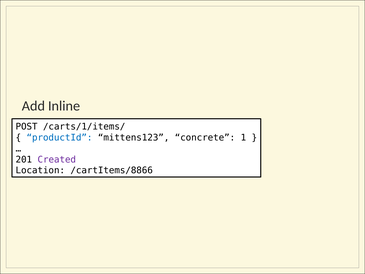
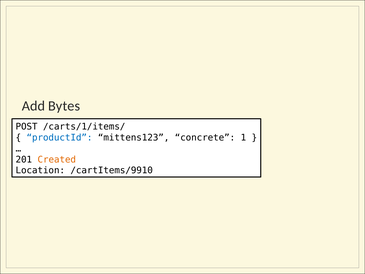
Inline: Inline -> Bytes
Created colour: purple -> orange
/cartItems/8866: /cartItems/8866 -> /cartItems/9910
